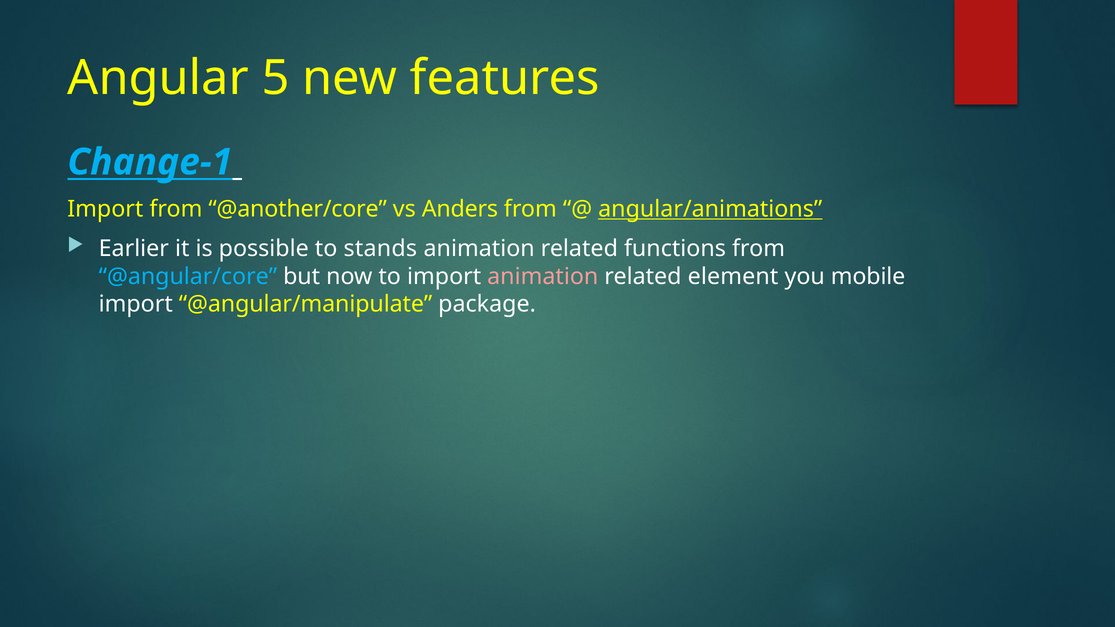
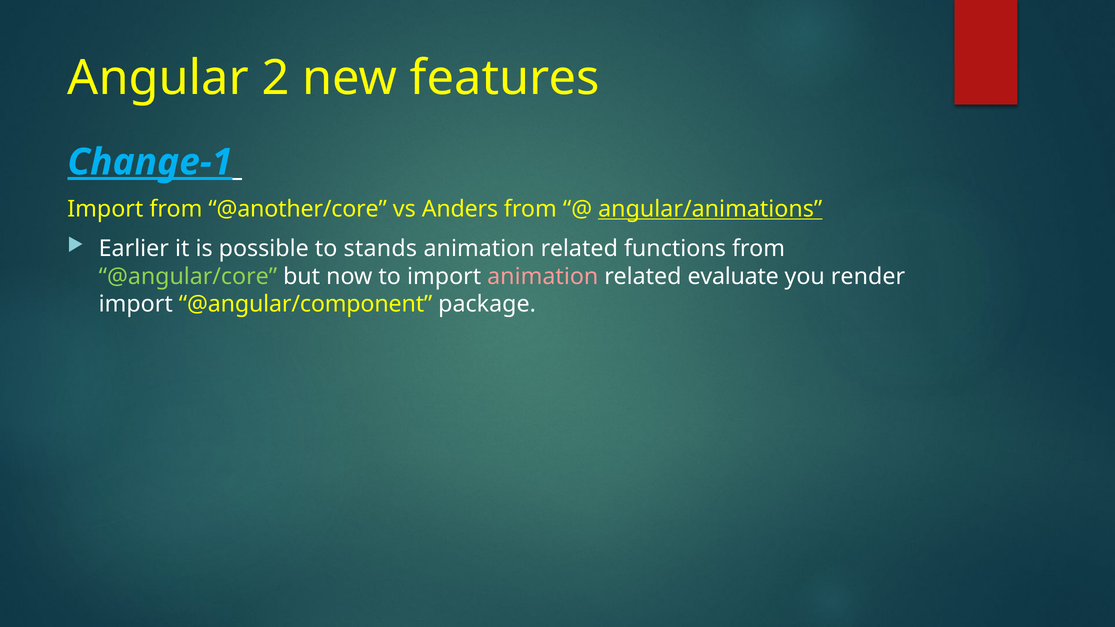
5: 5 -> 2
Change-1 underline: none -> present
@angular/core colour: light blue -> light green
element: element -> evaluate
mobile: mobile -> render
@angular/manipulate: @angular/manipulate -> @angular/component
